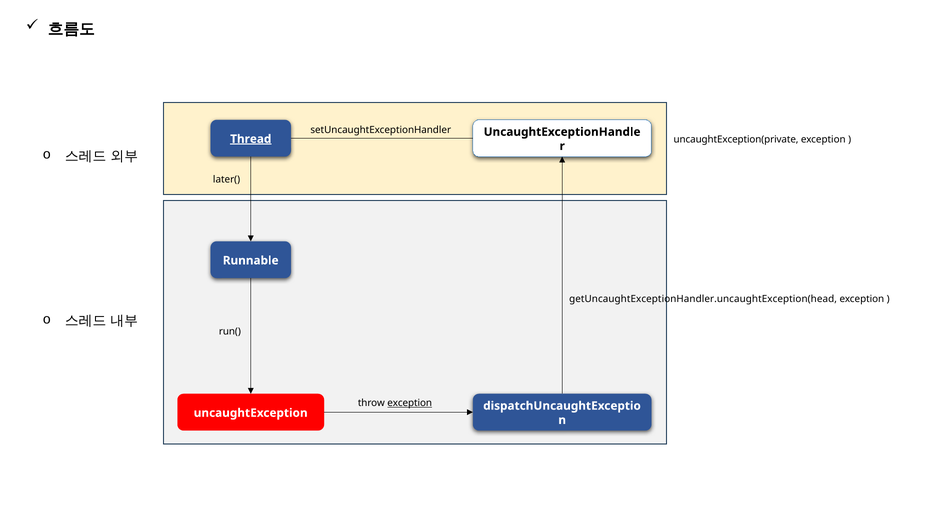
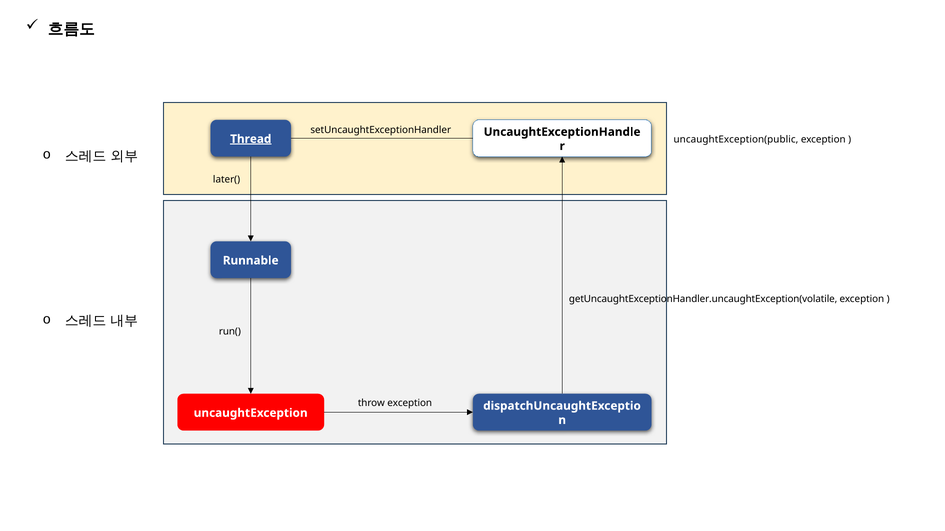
uncaughtException(private: uncaughtException(private -> uncaughtException(public
getUncaughtExceptionHandler.uncaughtException(head: getUncaughtExceptionHandler.uncaughtException(head -> getUncaughtExceptionHandler.uncaughtException(volatile
exception at (410, 404) underline: present -> none
